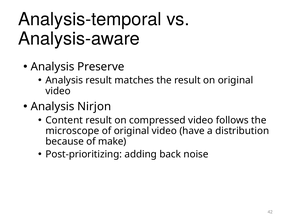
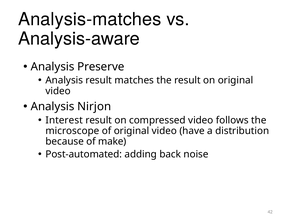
Analysis-temporal: Analysis-temporal -> Analysis-matches
Content: Content -> Interest
Post-prioritizing: Post-prioritizing -> Post-automated
